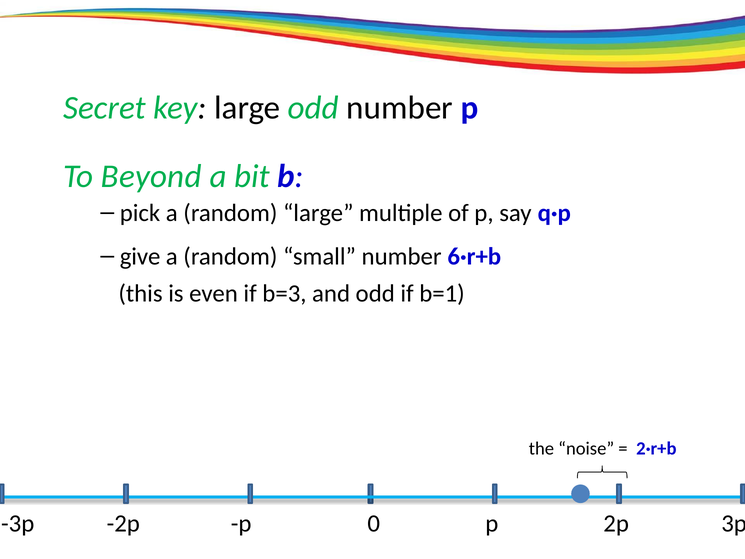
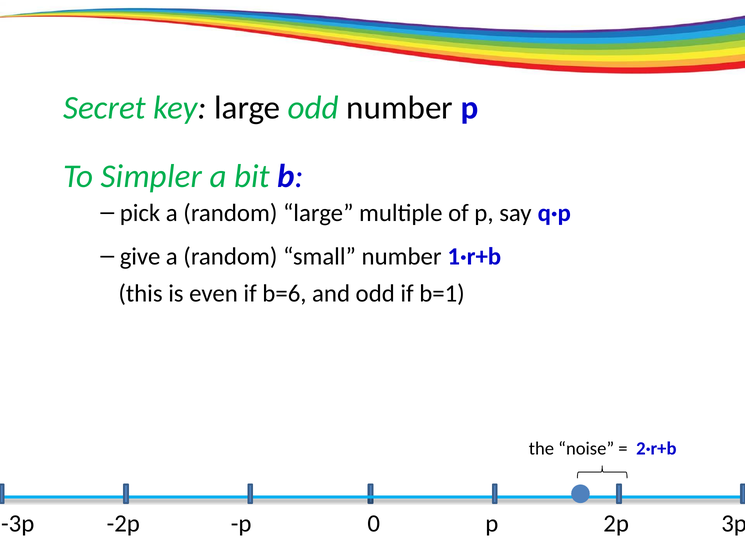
Beyond: Beyond -> Simpler
6·r+b: 6·r+b -> 1·r+b
b=3: b=3 -> b=6
